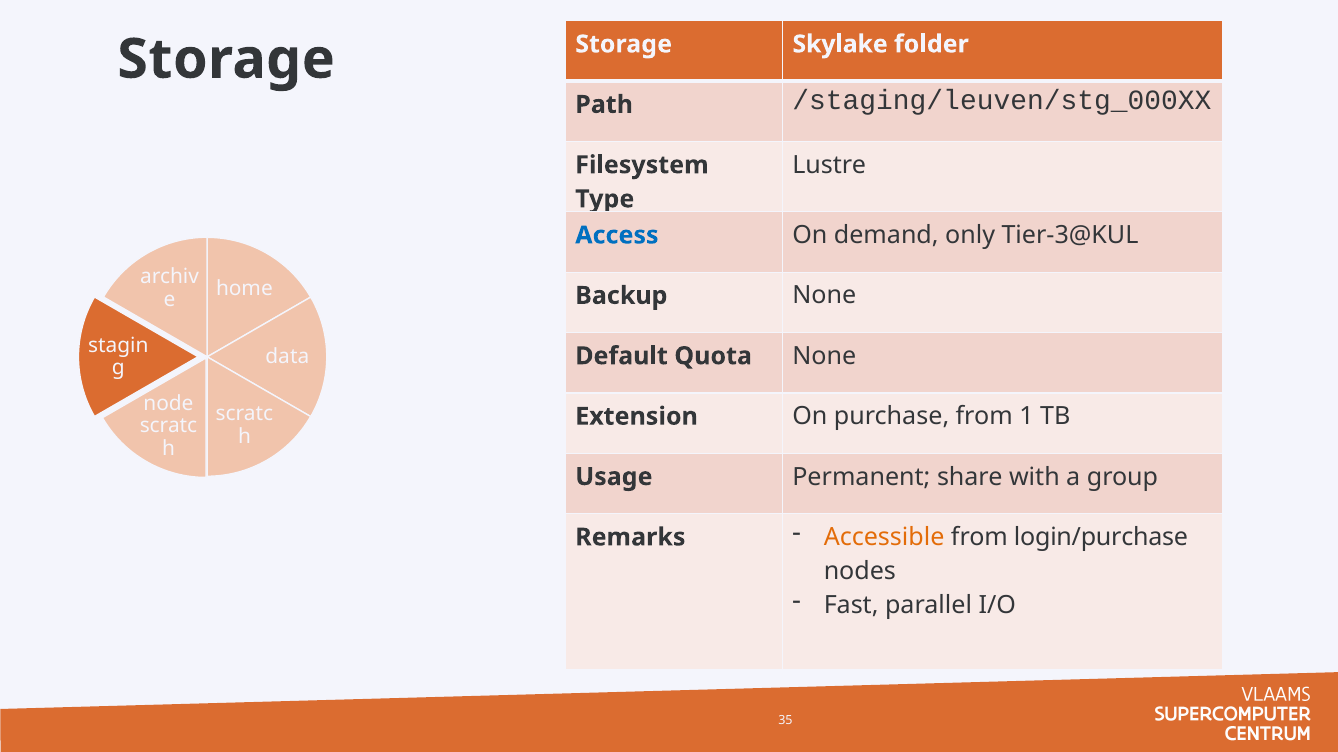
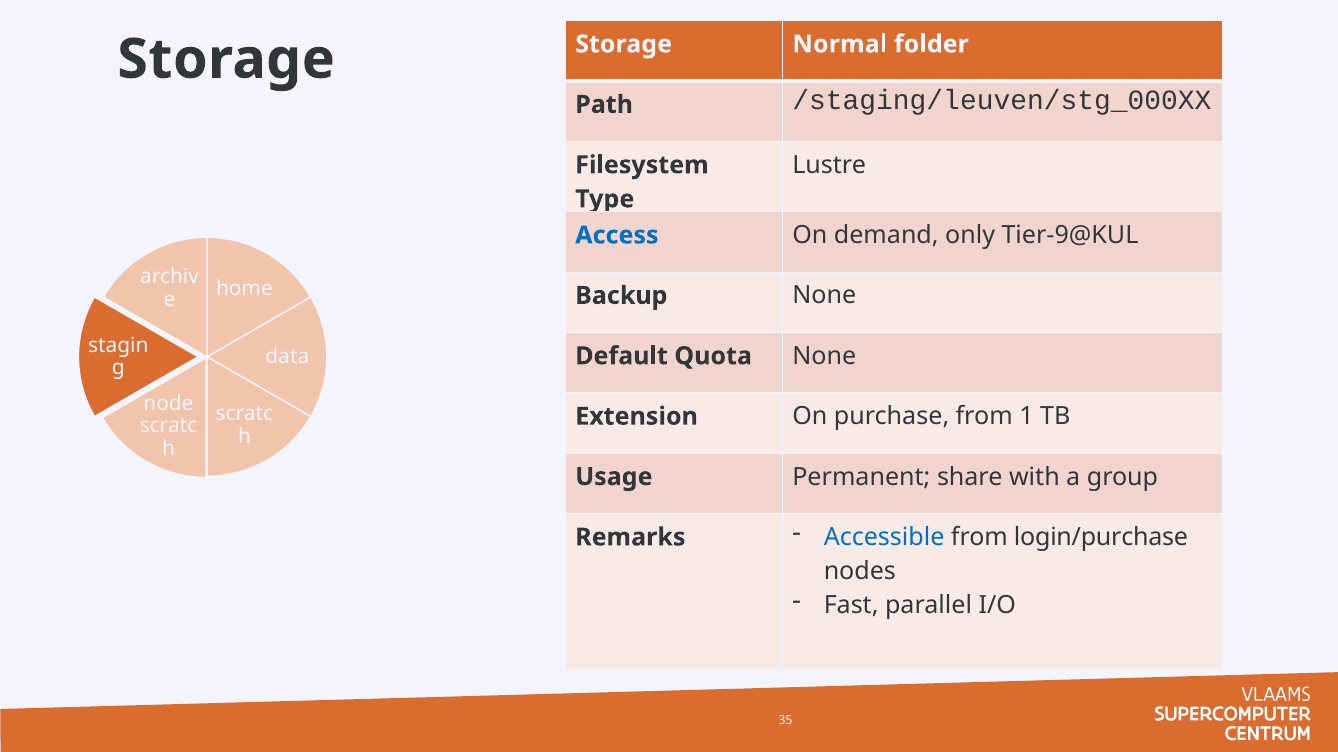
Skylake: Skylake -> Normal
Tier-3@KUL: Tier-3@KUL -> Tier-9@KUL
Accessible colour: orange -> blue
